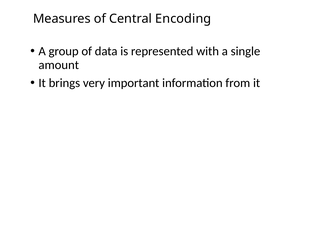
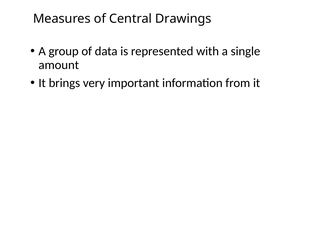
Encoding: Encoding -> Drawings
